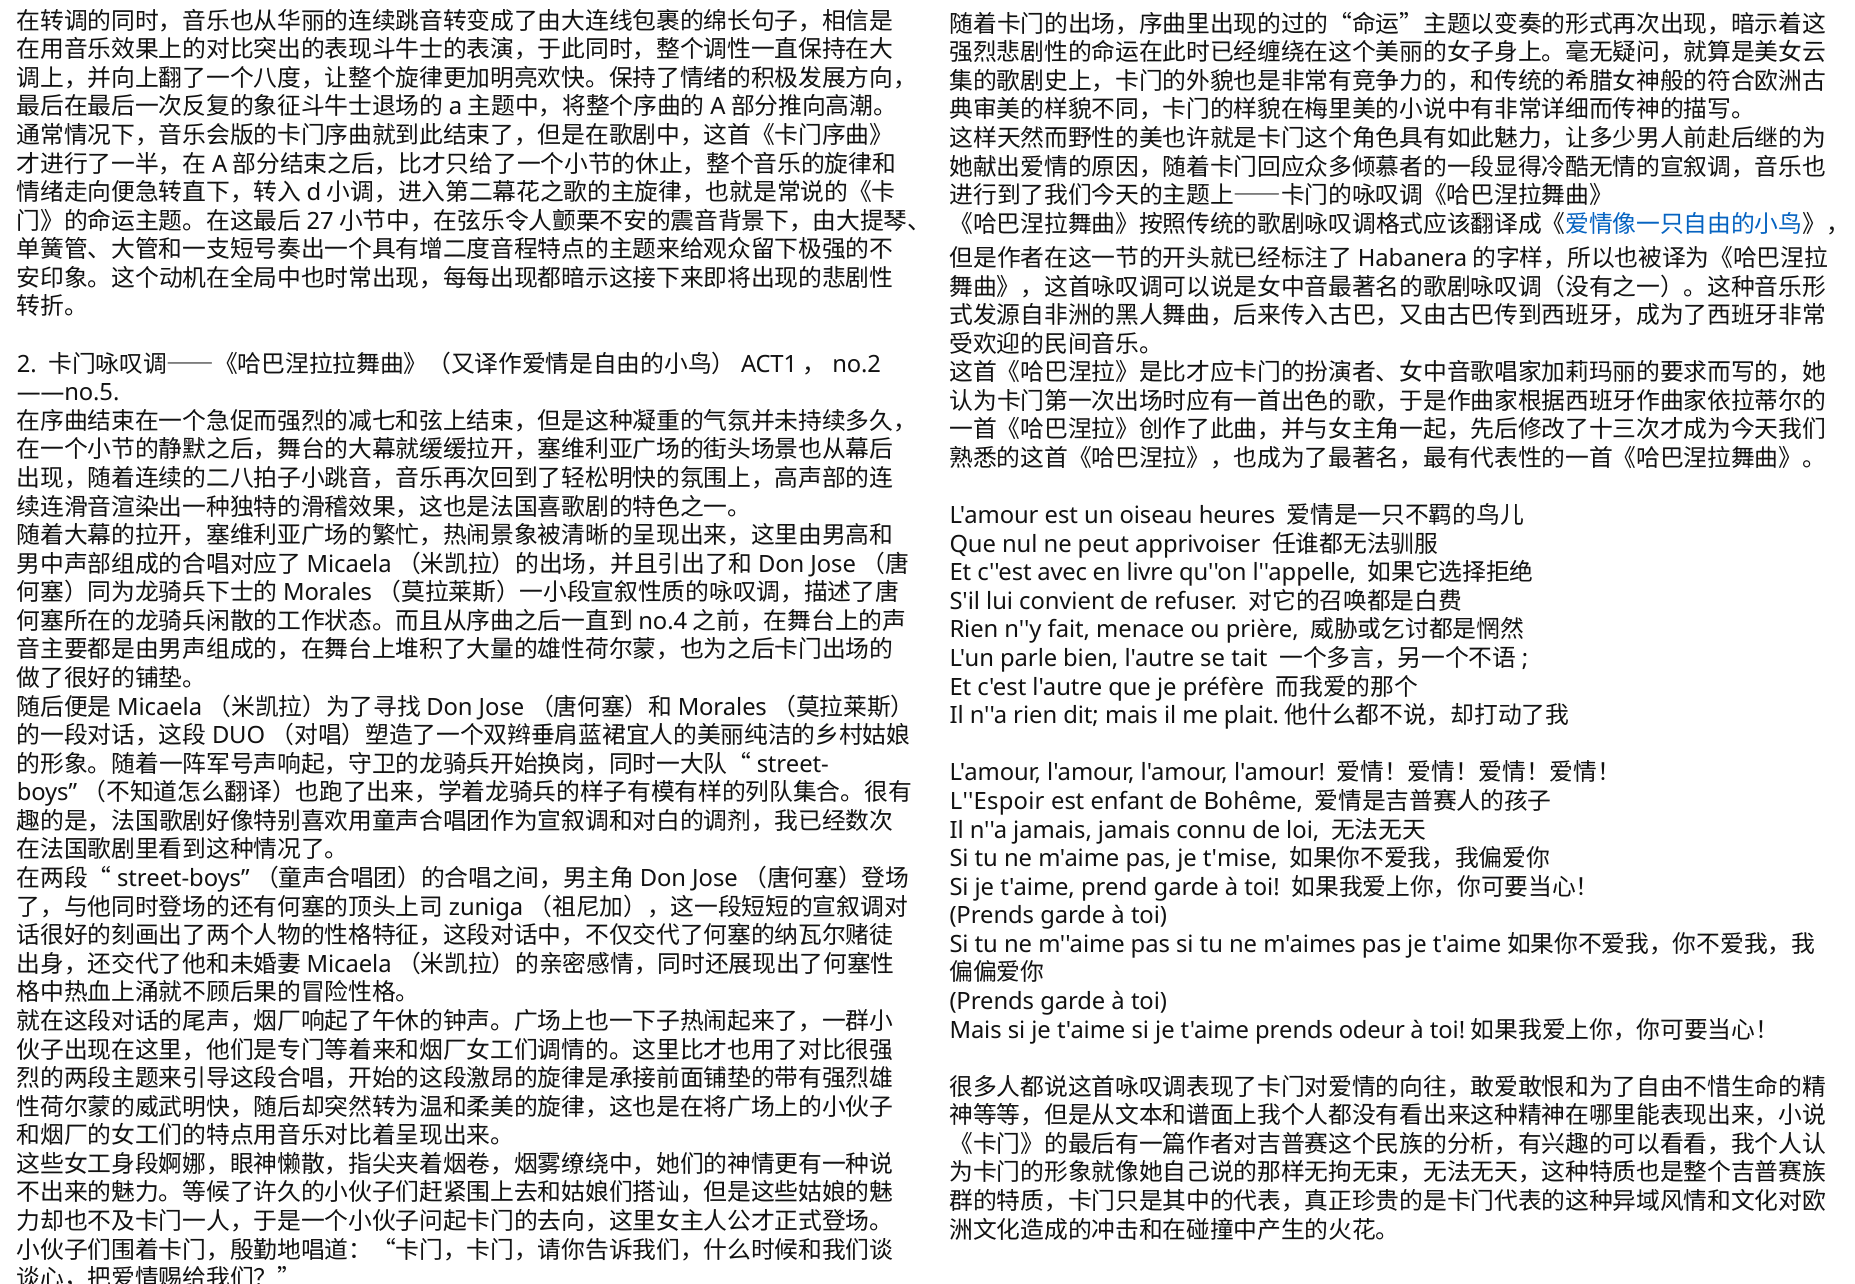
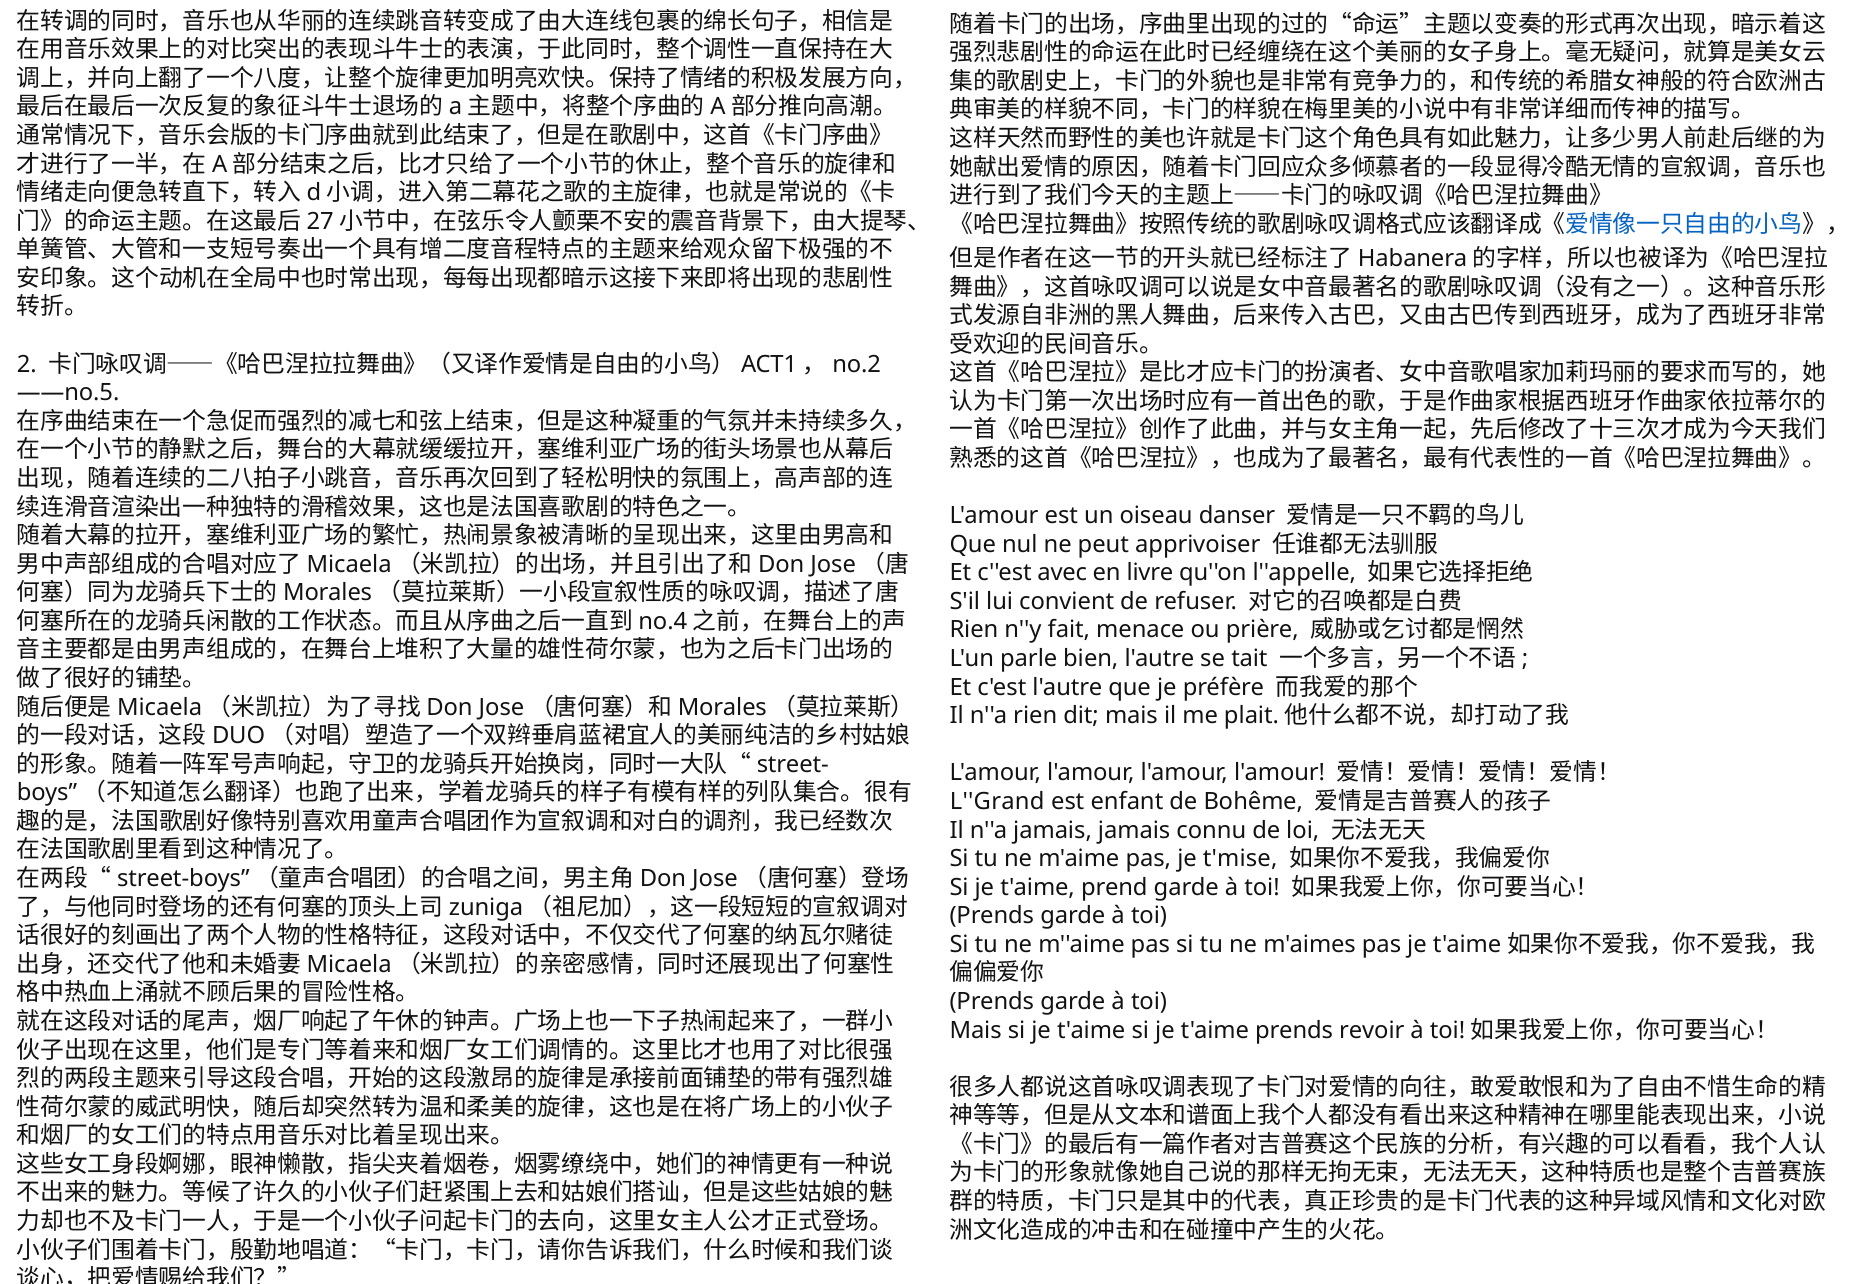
heures: heures -> danser
L''Espoir: L''Espoir -> L''Grand
odeur: odeur -> revoir
